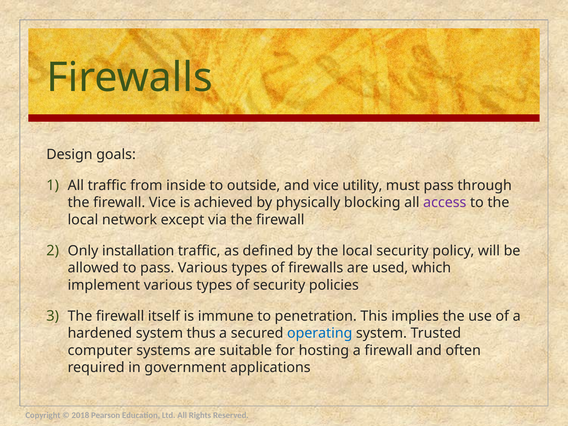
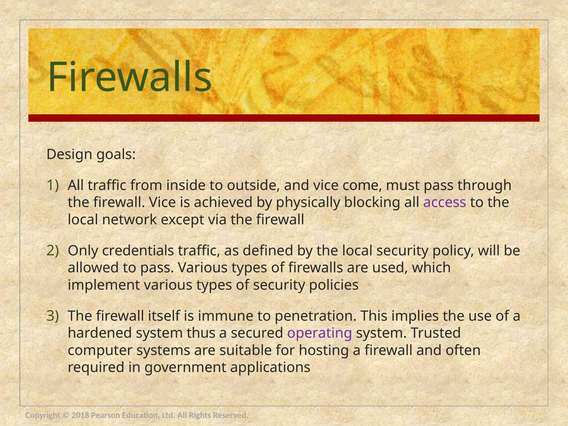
utility: utility -> come
installation: installation -> credentials
operating colour: blue -> purple
